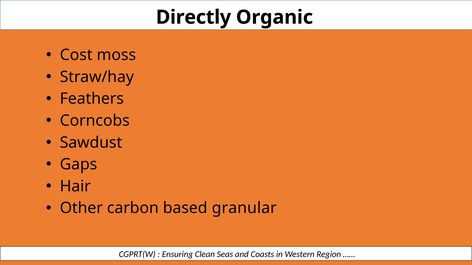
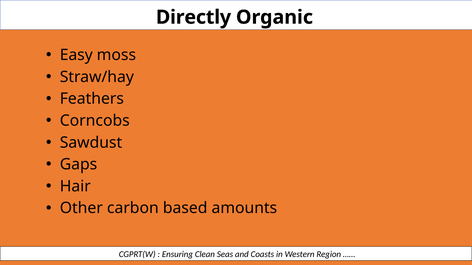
Cost: Cost -> Easy
granular: granular -> amounts
